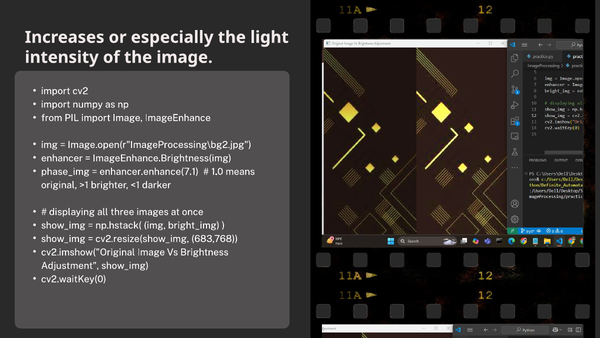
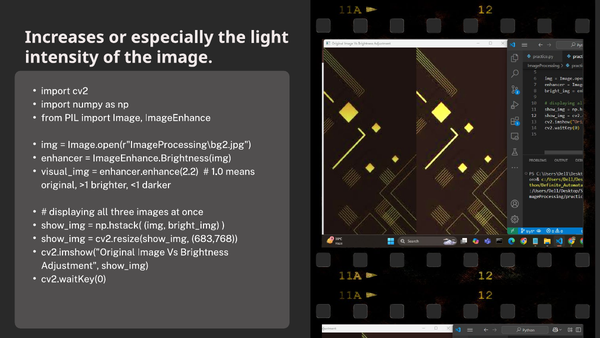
phase_img: phase_img -> visual_img
enhancer.enhance(7.1: enhancer.enhance(7.1 -> enhancer.enhance(2.2
